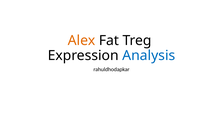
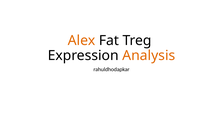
Analysis colour: blue -> orange
